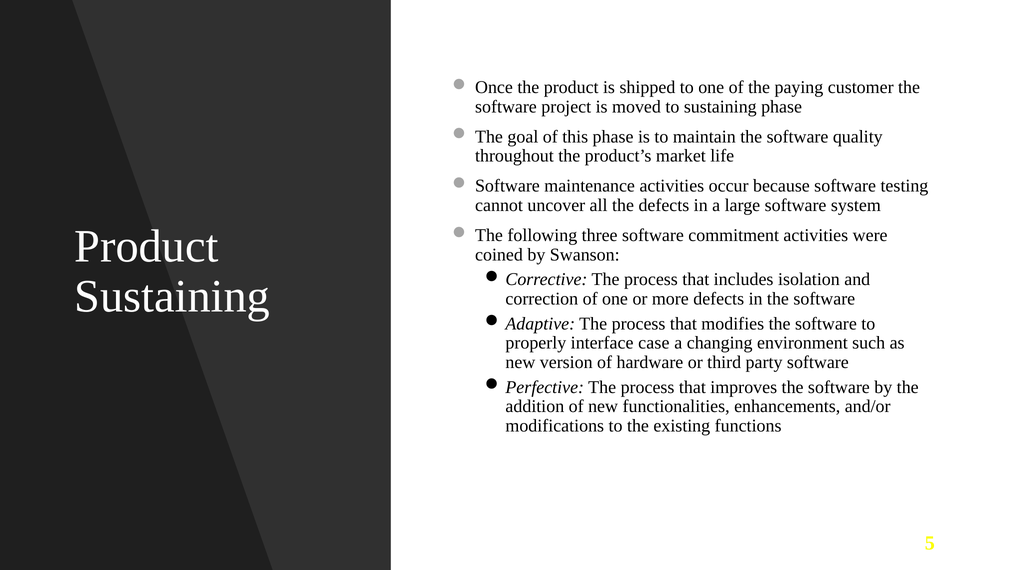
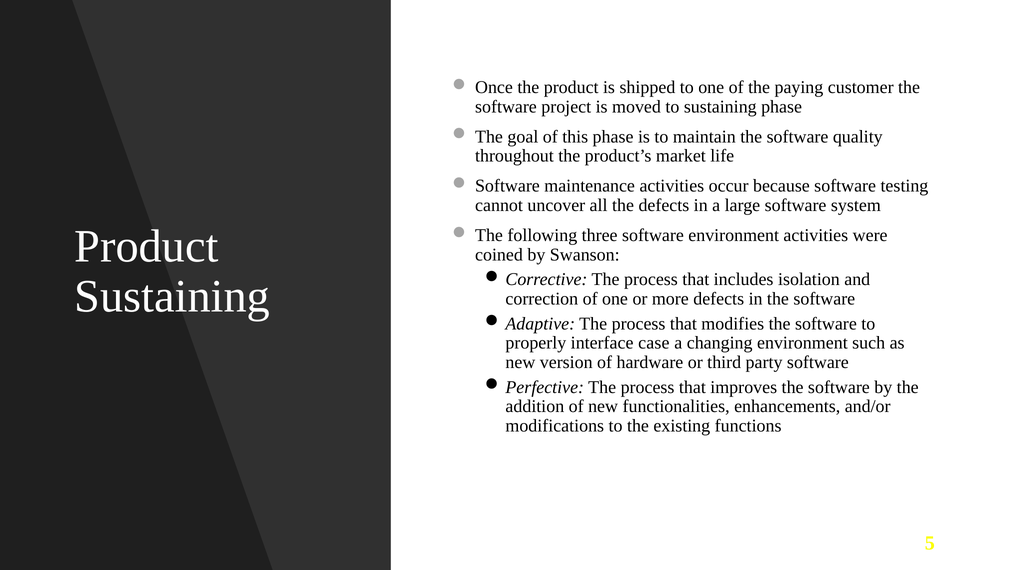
software commitment: commitment -> environment
